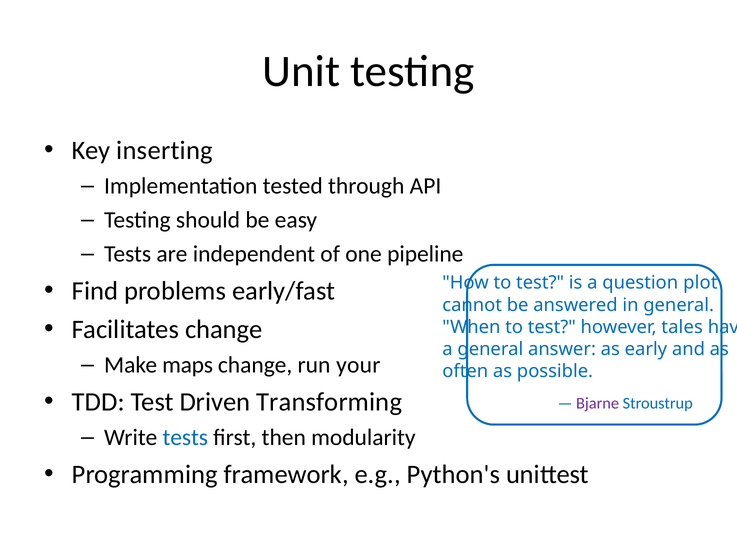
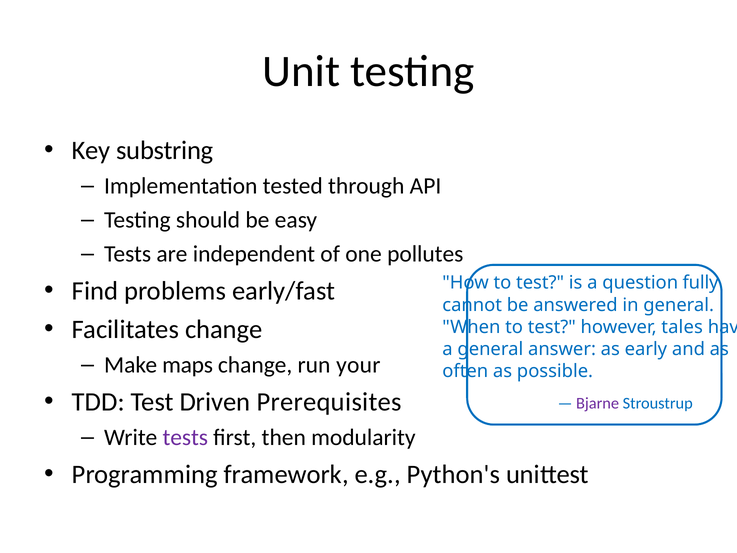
inserting: inserting -> substring
pipeline: pipeline -> pollutes
plot: plot -> fully
Transforming: Transforming -> Prerequisites
tests at (185, 437) colour: blue -> purple
